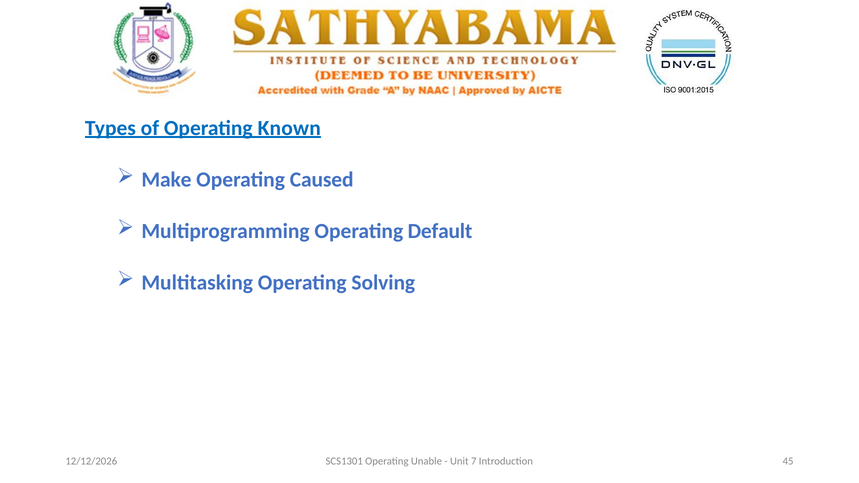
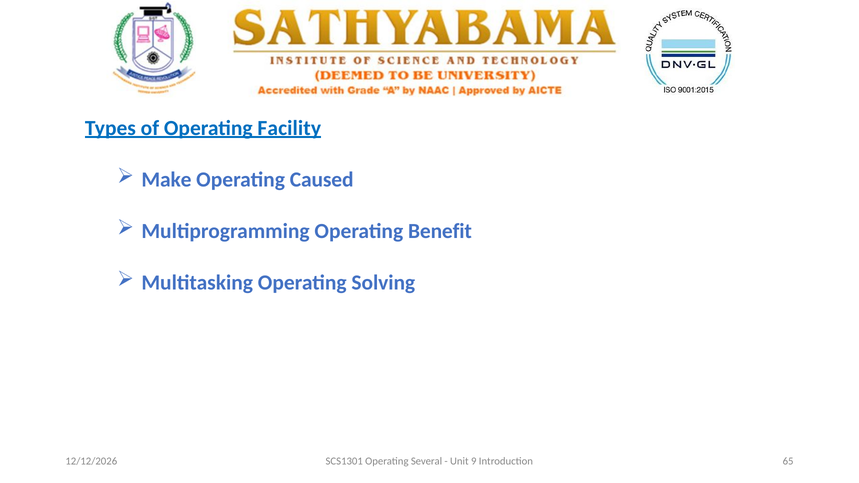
Known: Known -> Facility
Default: Default -> Benefit
Unable: Unable -> Several
7: 7 -> 9
45: 45 -> 65
